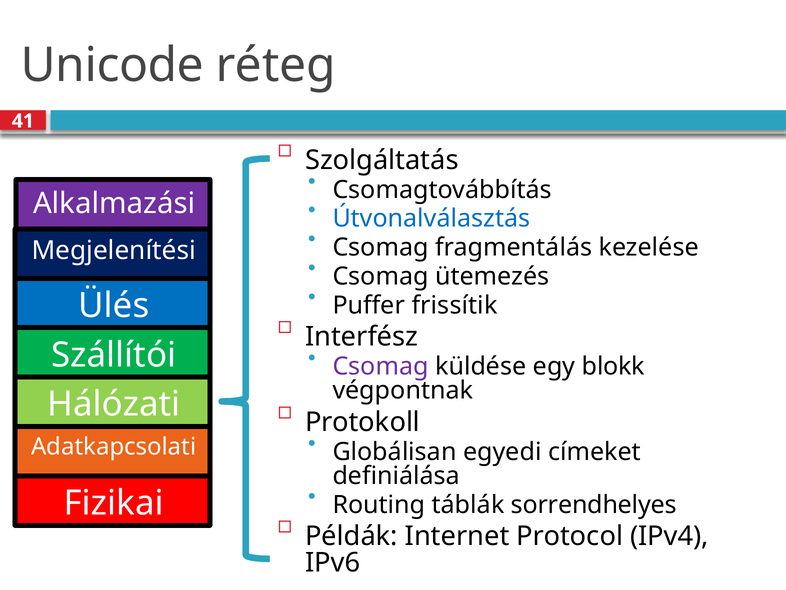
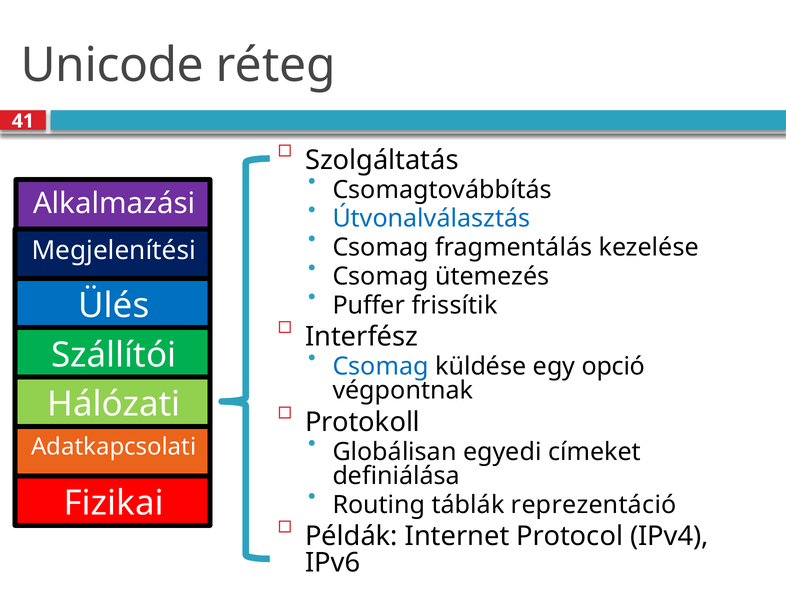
Csomag at (381, 366) colour: purple -> blue
blokk: blokk -> opció
sorrendhelyes: sorrendhelyes -> reprezentáció
